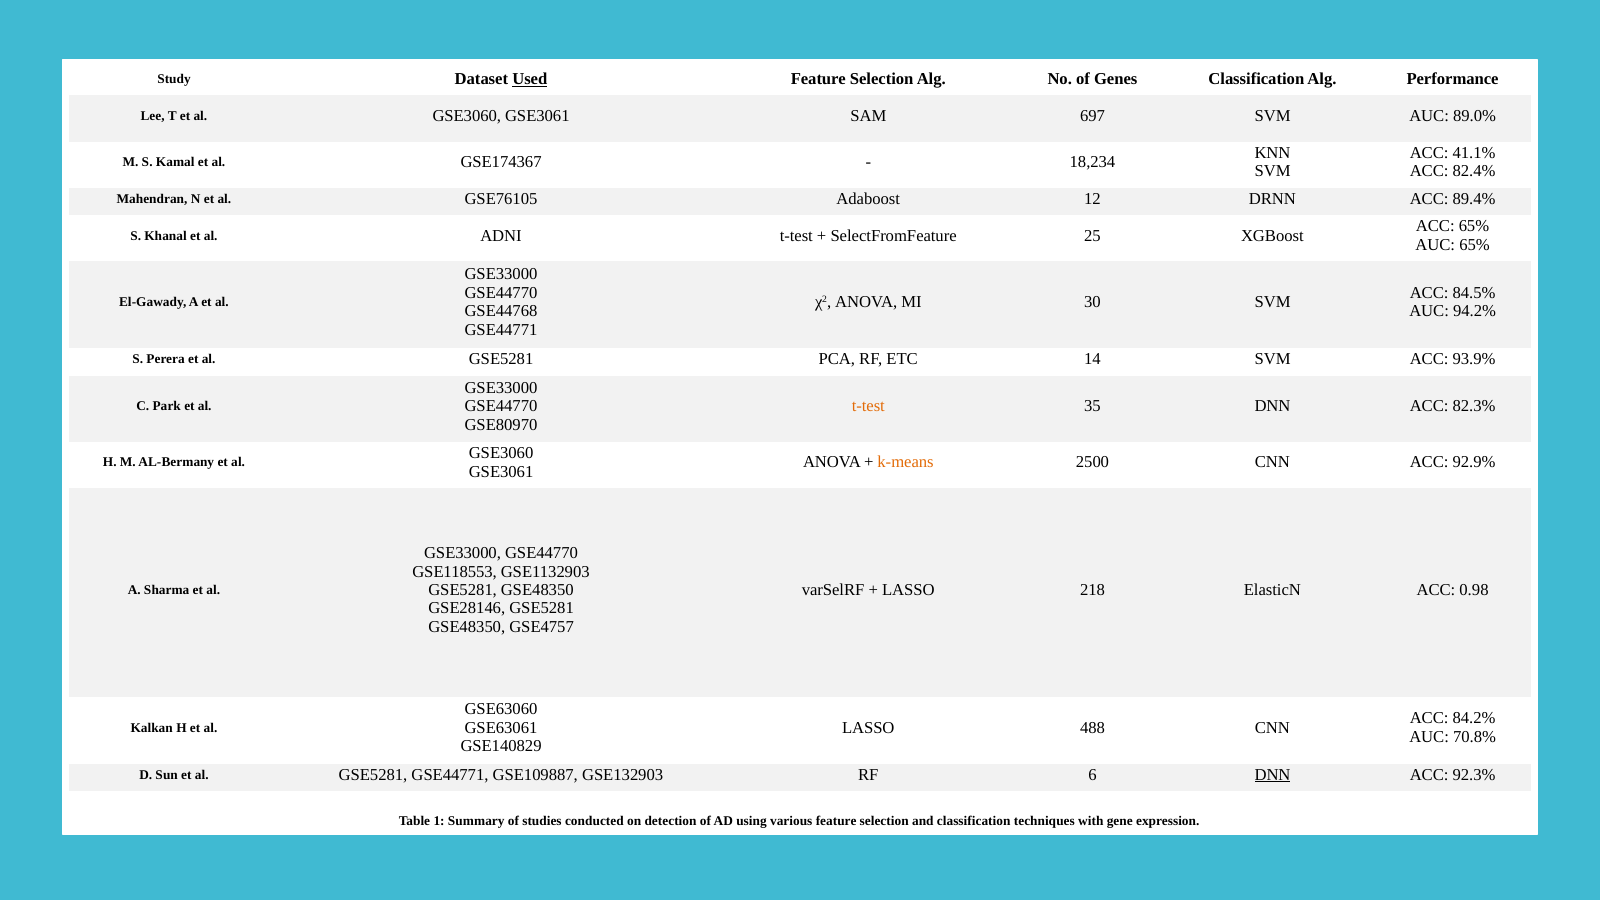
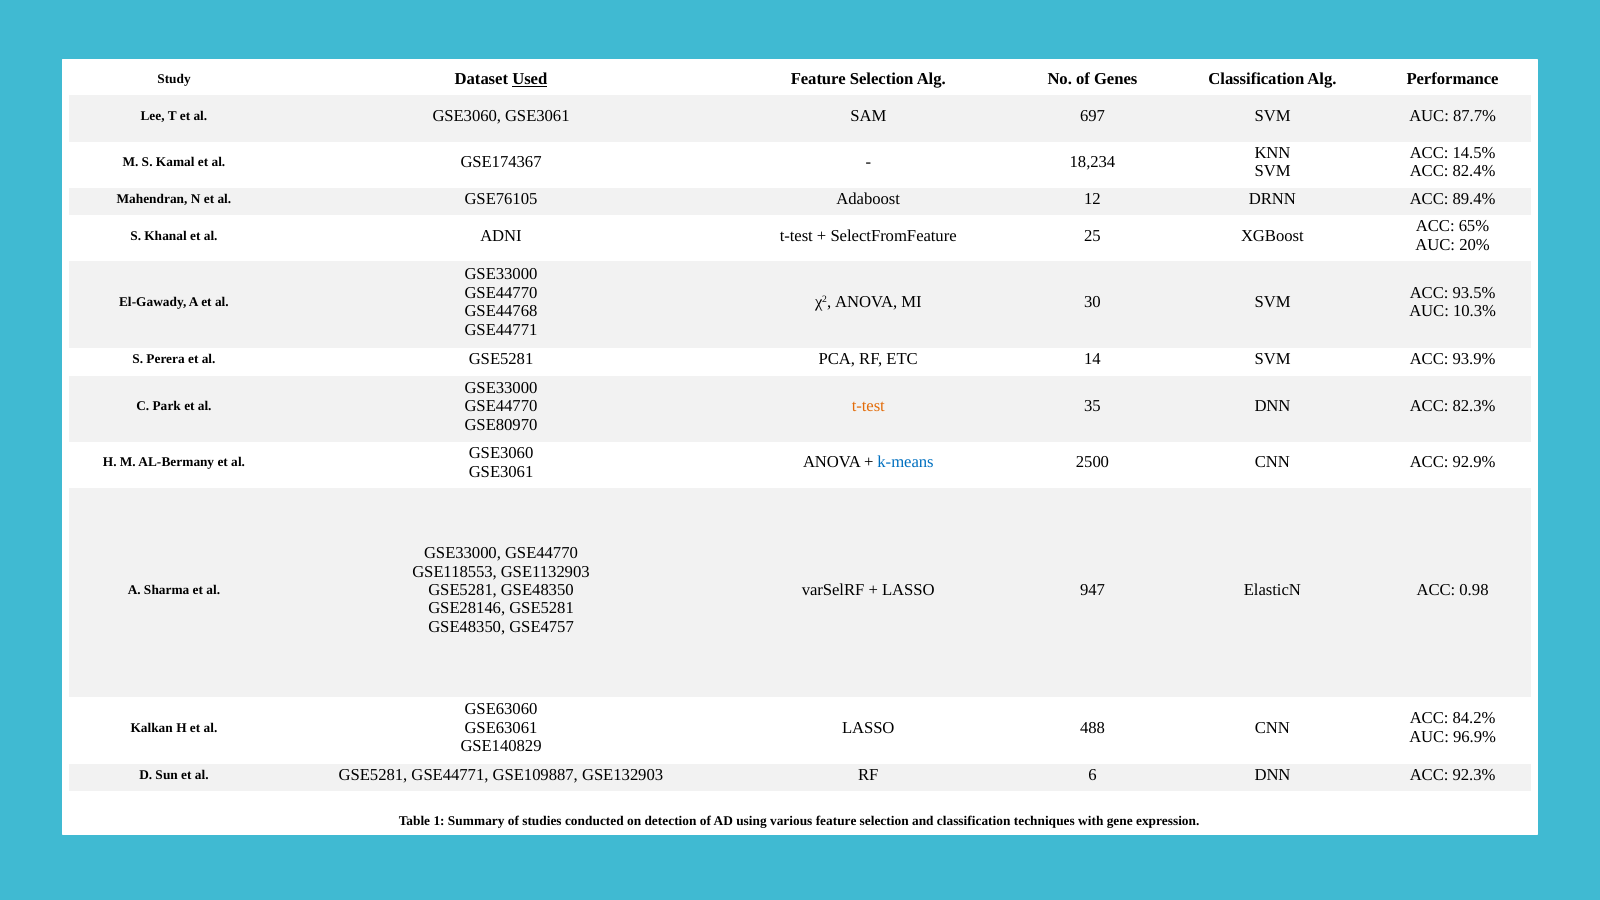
89.0%: 89.0% -> 87.7%
41.1%: 41.1% -> 14.5%
AUC 65%: 65% -> 20%
84.5%: 84.5% -> 93.5%
94.2%: 94.2% -> 10.3%
k-means colour: orange -> blue
218: 218 -> 947
70.8%: 70.8% -> 96.9%
DNN at (1273, 775) underline: present -> none
